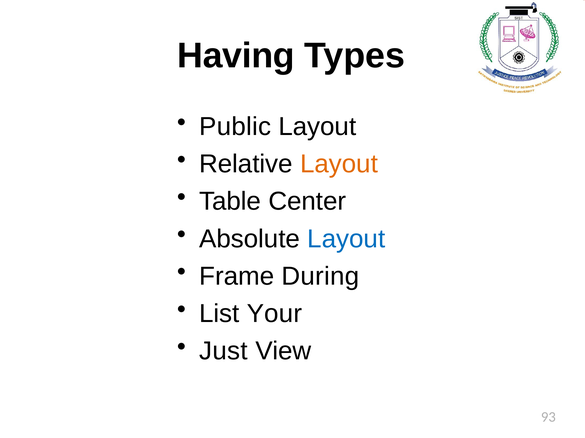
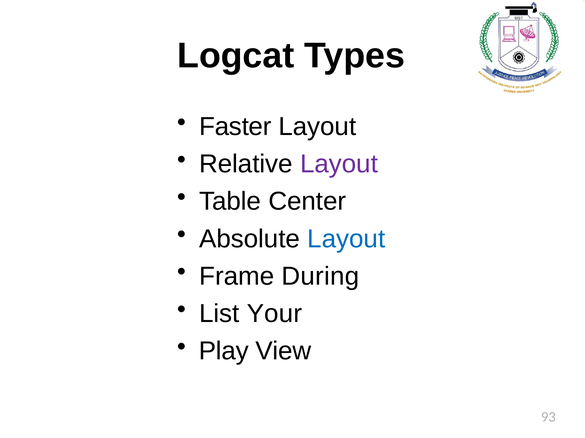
Having: Having -> Logcat
Public: Public -> Faster
Layout at (339, 164) colour: orange -> purple
Just: Just -> Play
